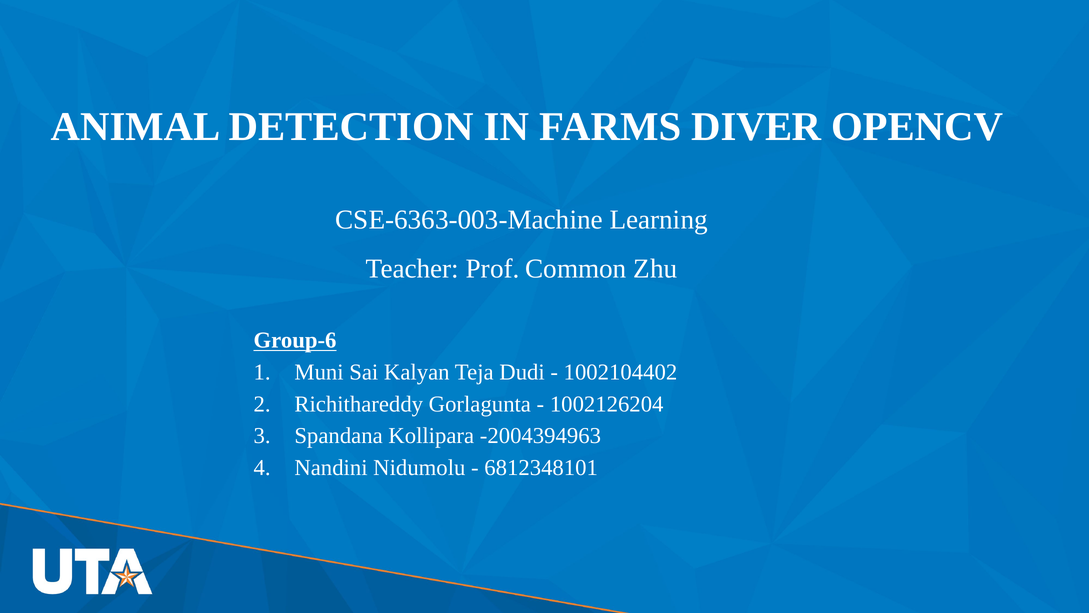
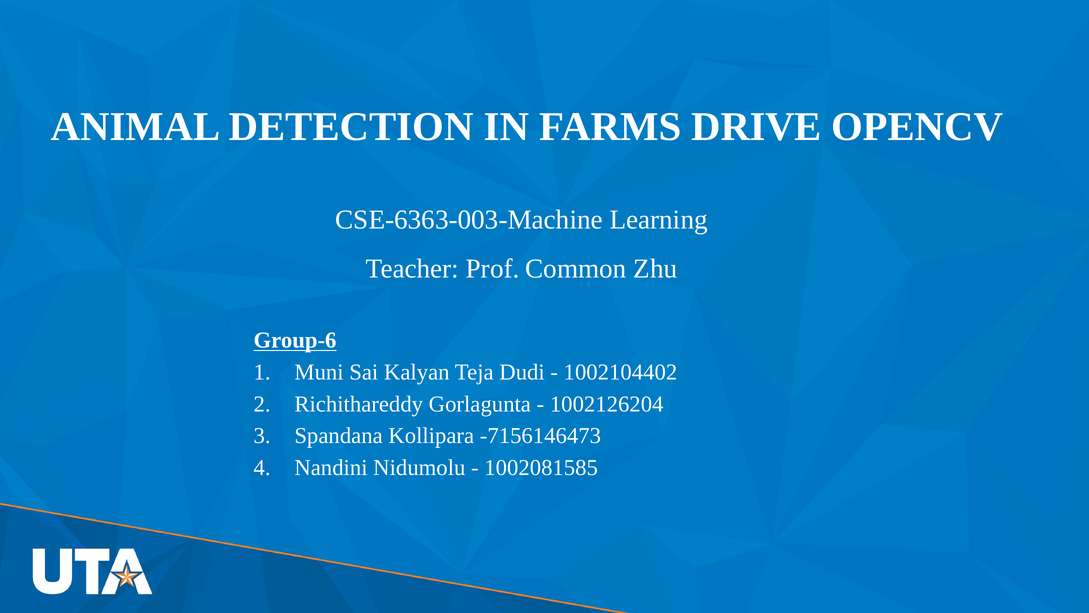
DIVER: DIVER -> DRIVE
-2004394963: -2004394963 -> -7156146473
6812348101: 6812348101 -> 1002081585
